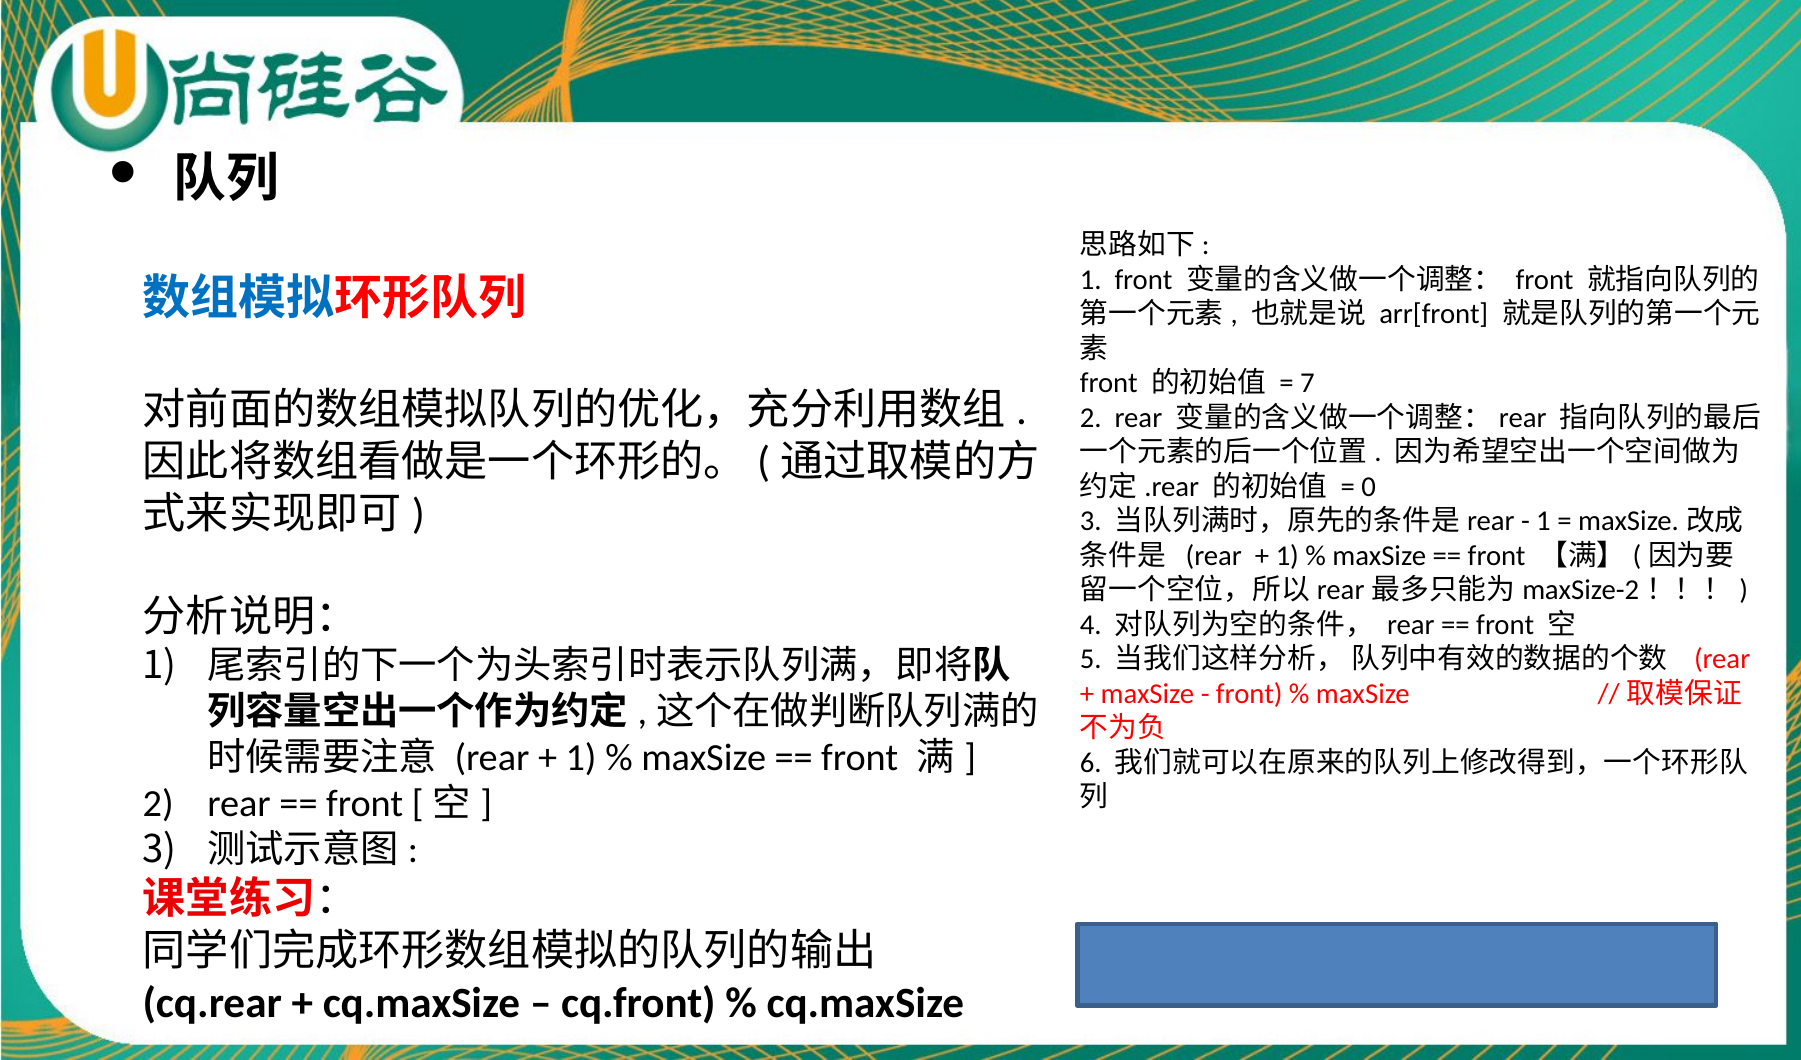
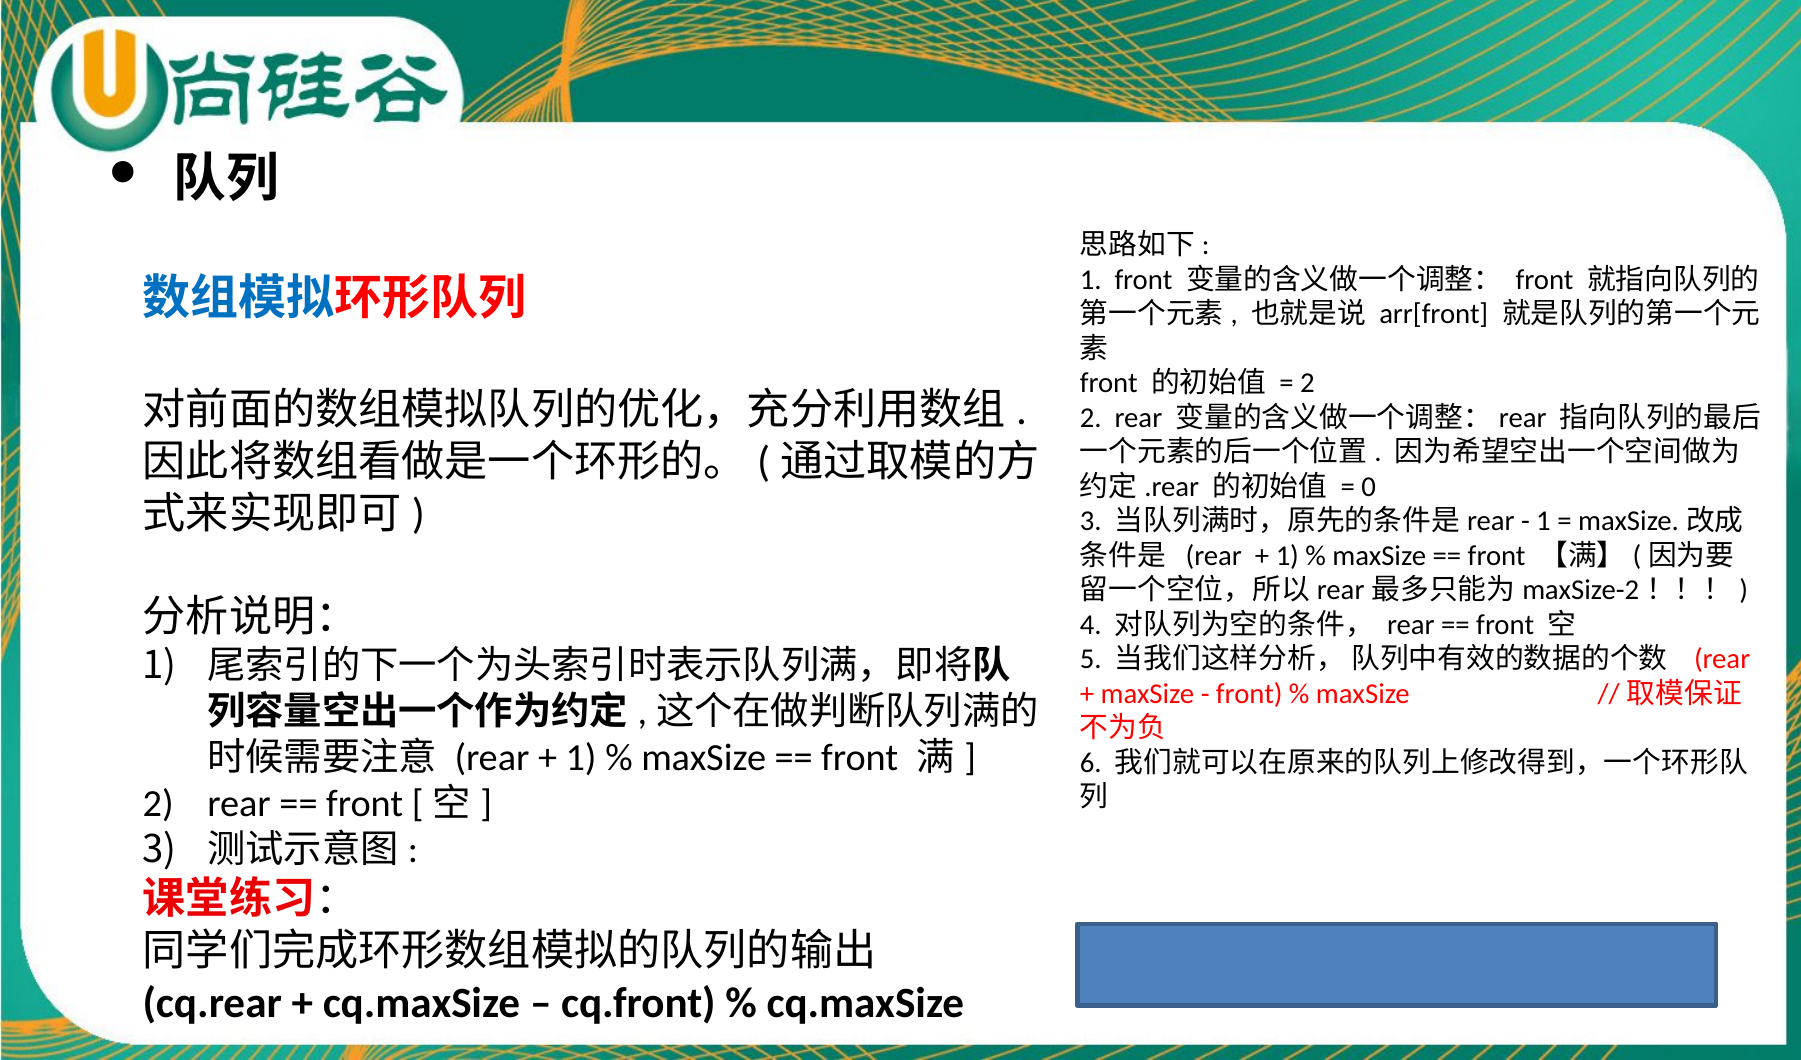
7 at (1307, 383): 7 -> 2
